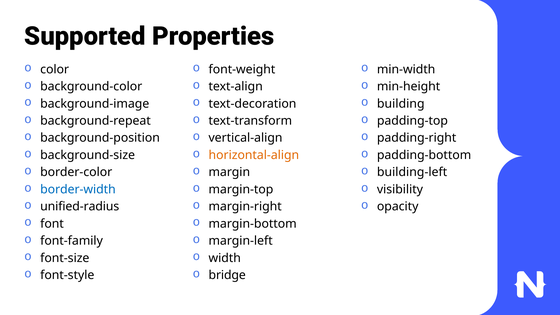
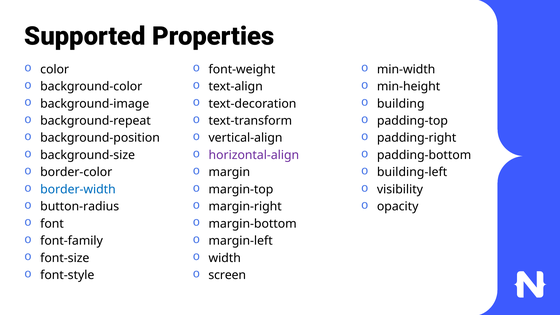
horizontal-align colour: orange -> purple
unified-radius: unified-radius -> button-radius
bridge: bridge -> screen
